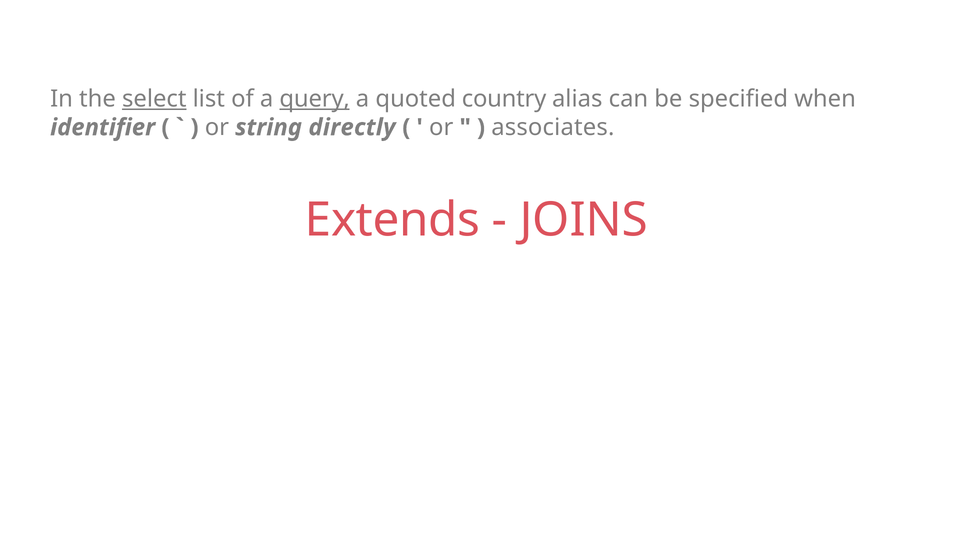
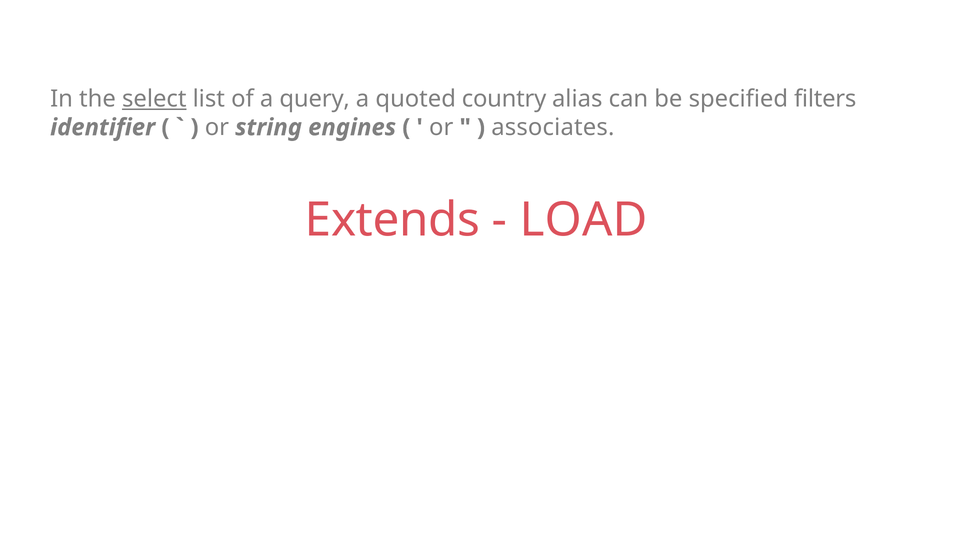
query underline: present -> none
when: when -> filters
directly: directly -> engines
JOINS: JOINS -> LOAD
